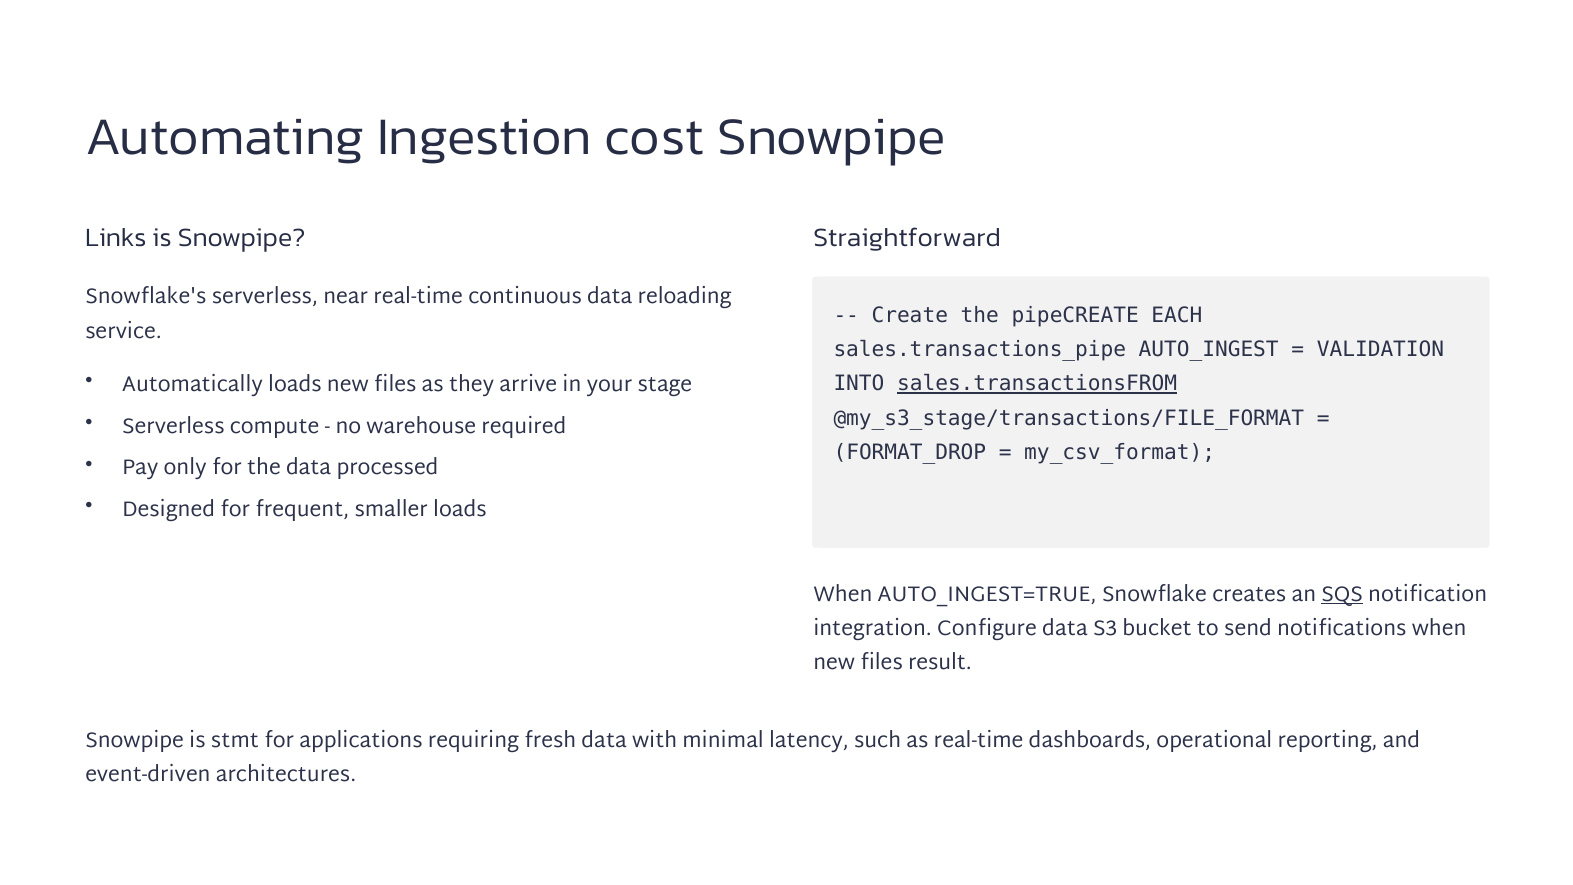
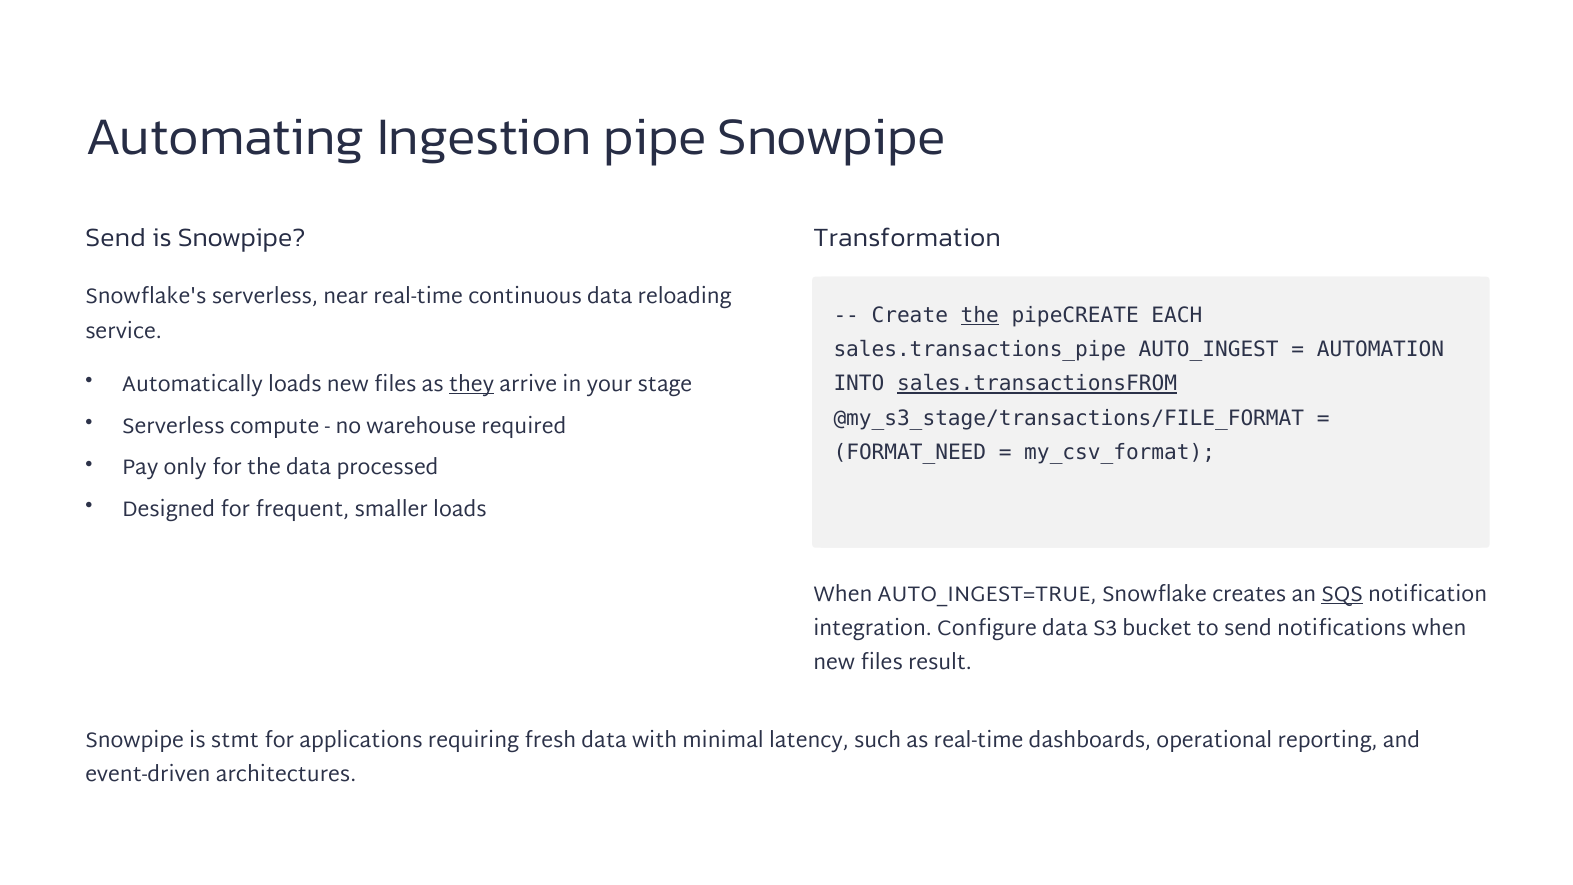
cost: cost -> pipe
Links at (116, 238): Links -> Send
Straightforward: Straightforward -> Transformation
the at (980, 316) underline: none -> present
VALIDATION: VALIDATION -> AUTOMATION
they underline: none -> present
FORMAT_DROP: FORMAT_DROP -> FORMAT_NEED
